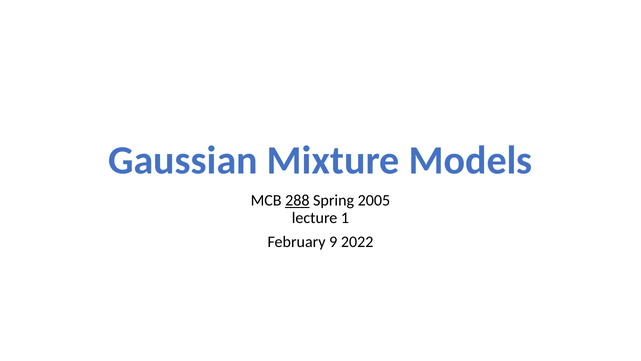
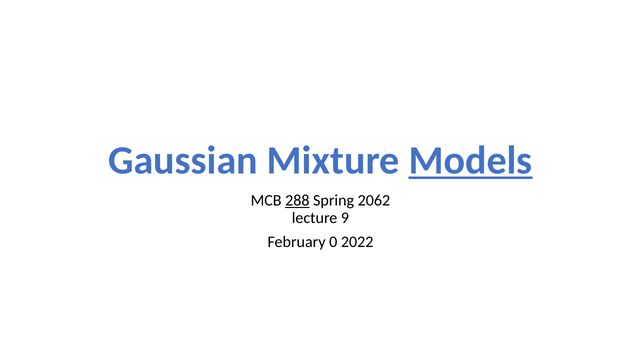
Models underline: none -> present
2005: 2005 -> 2062
1: 1 -> 9
9: 9 -> 0
